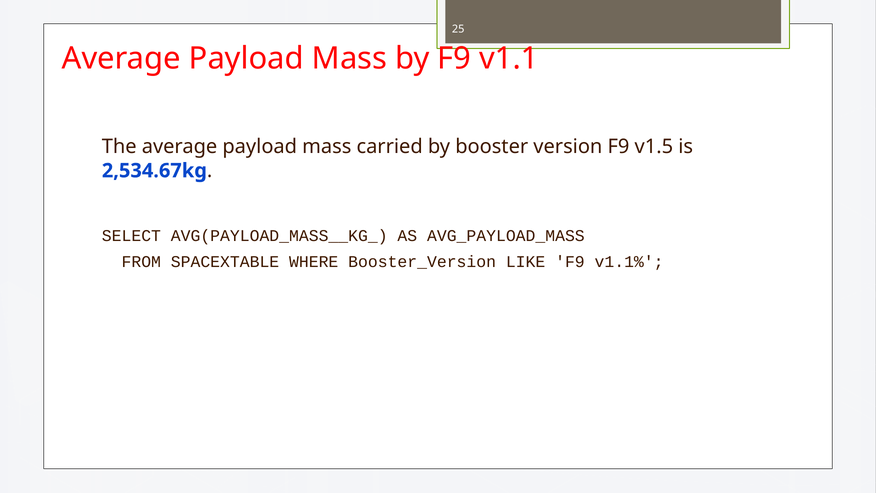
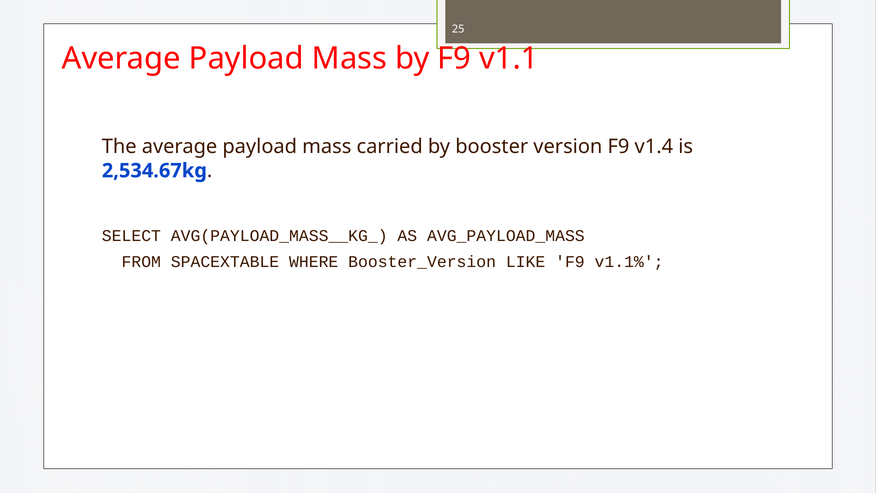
v1.5: v1.5 -> v1.4
